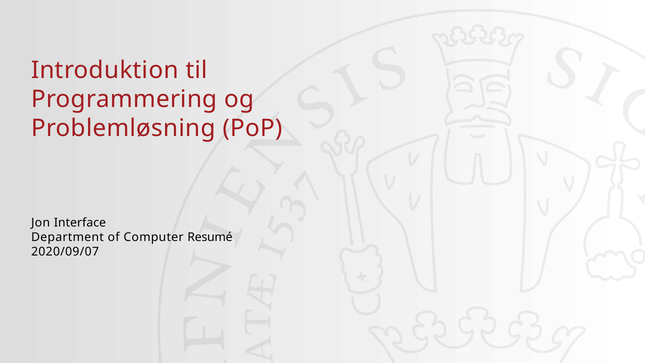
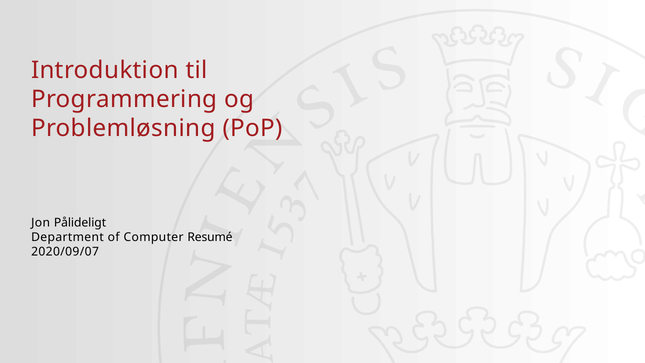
Interface: Interface -> Pålideligt
